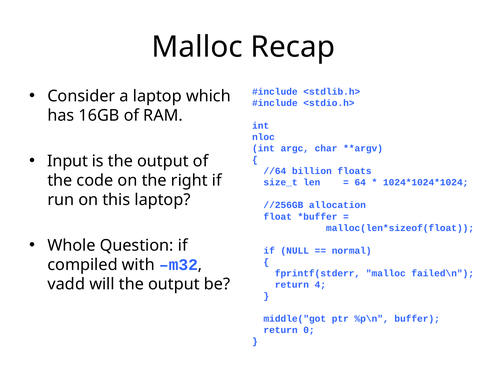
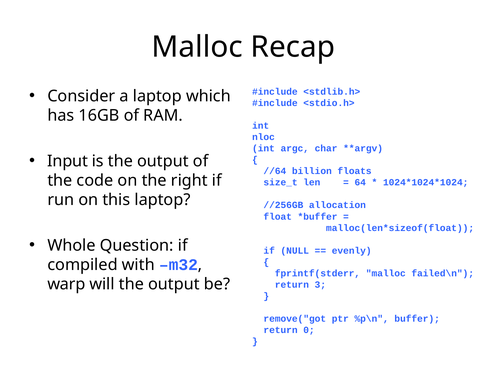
normal: normal -> evenly
vadd: vadd -> warp
4: 4 -> 3
middle("got: middle("got -> remove("got
